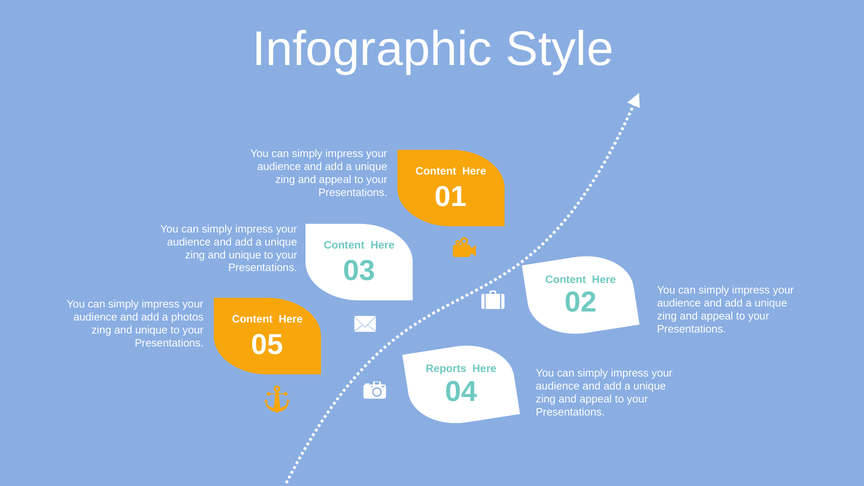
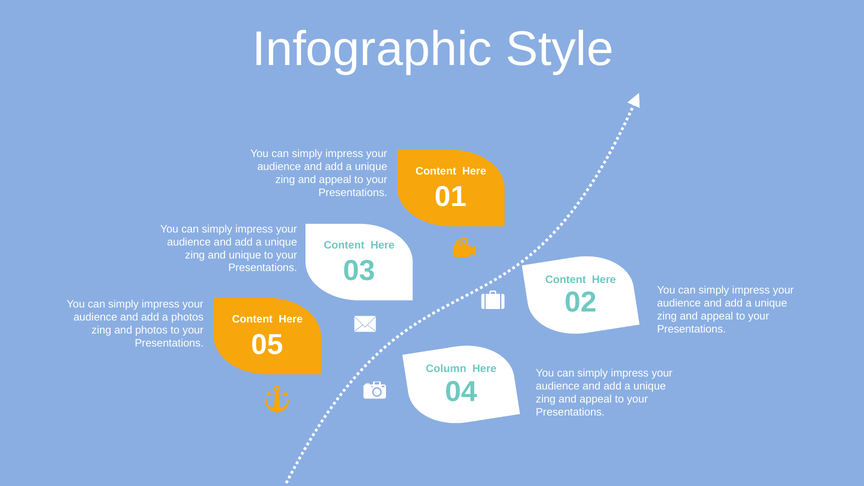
unique at (151, 330): unique -> photos
Reports: Reports -> Column
